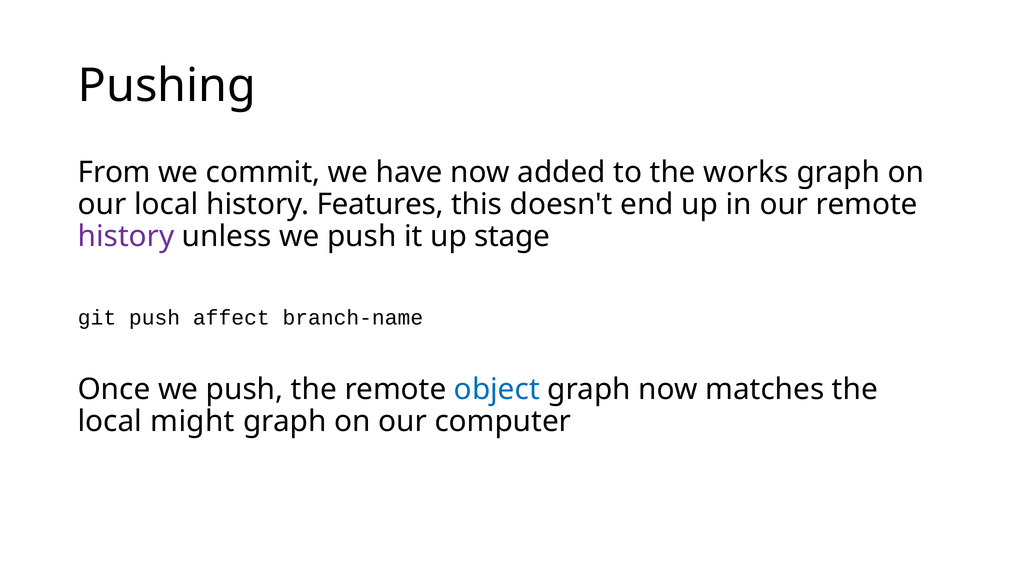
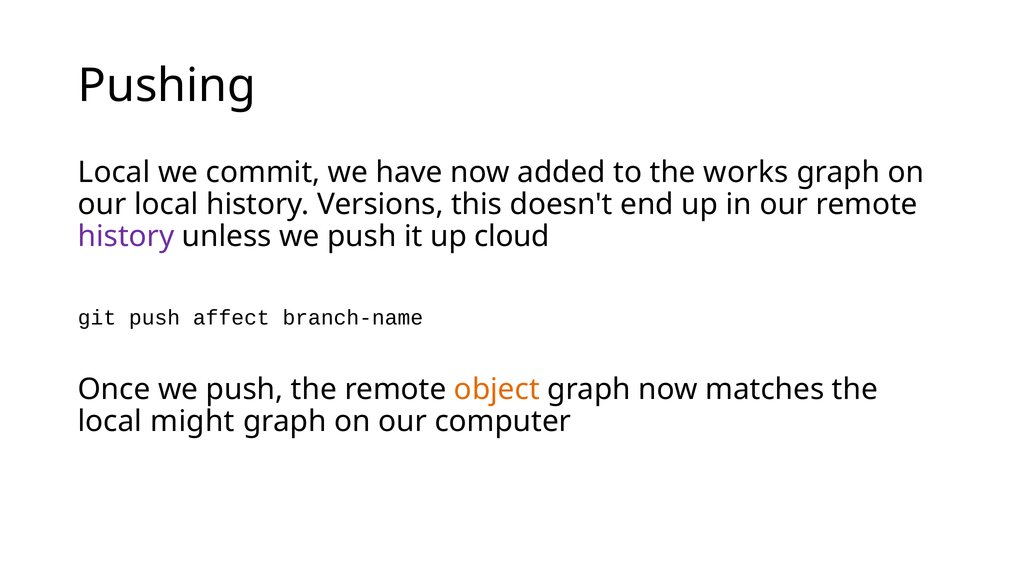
From at (114, 173): From -> Local
Features: Features -> Versions
stage: stage -> cloud
object colour: blue -> orange
